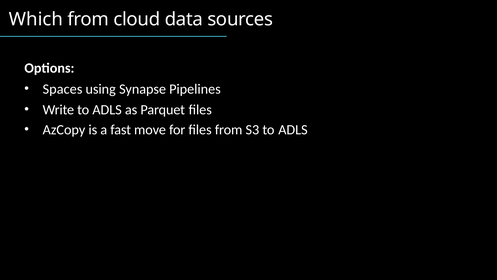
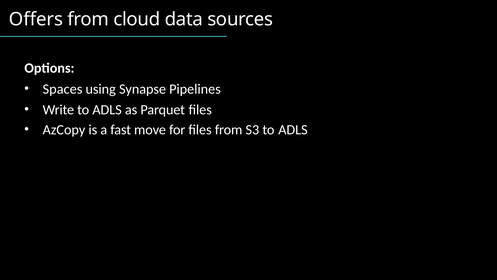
Which: Which -> Offers
